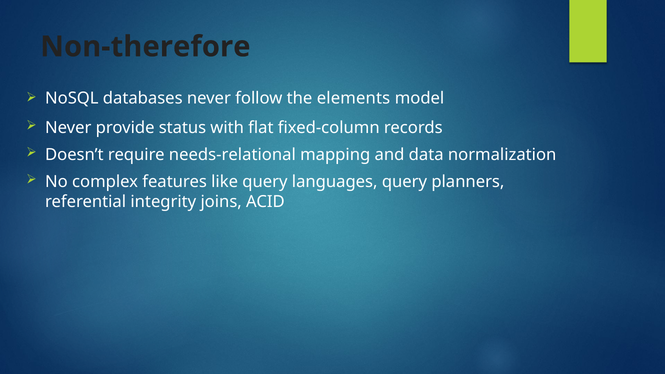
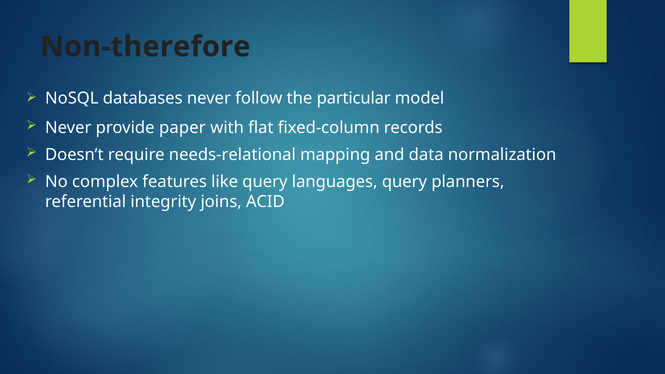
elements: elements -> particular
status: status -> paper
